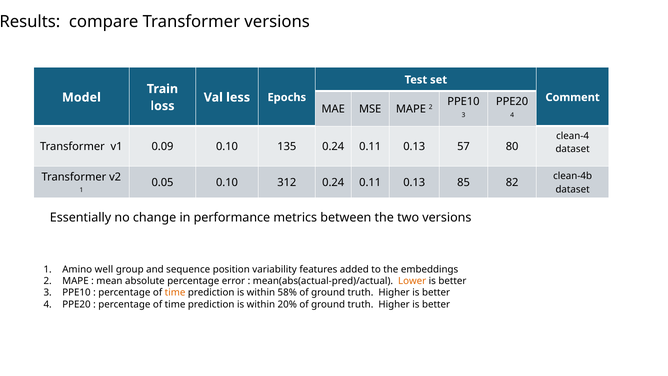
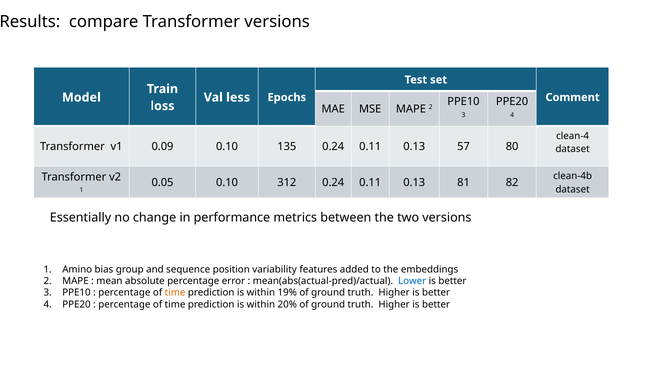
85: 85 -> 81
well: well -> bias
Lower colour: orange -> blue
58%: 58% -> 19%
